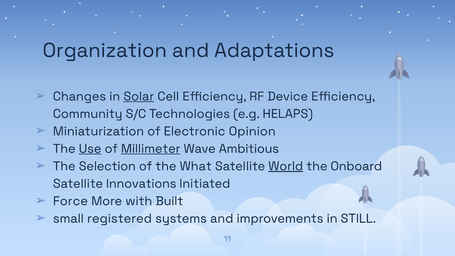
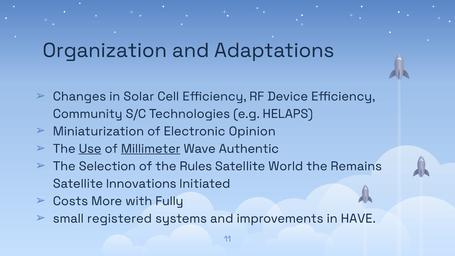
Solar underline: present -> none
Ambitious: Ambitious -> Authentic
What: What -> Rules
World underline: present -> none
Onboard: Onboard -> Remains
Force: Force -> Costs
Built: Built -> Fully
STILL: STILL -> HAVE
